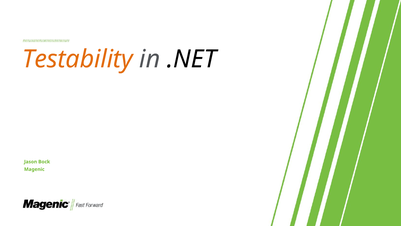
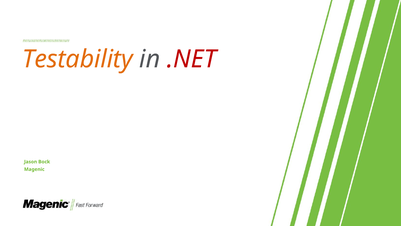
.NET colour: black -> red
